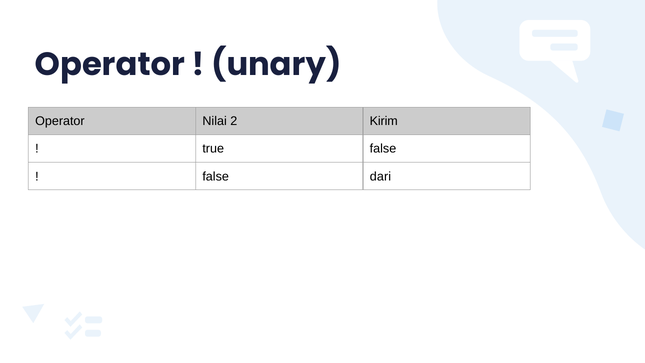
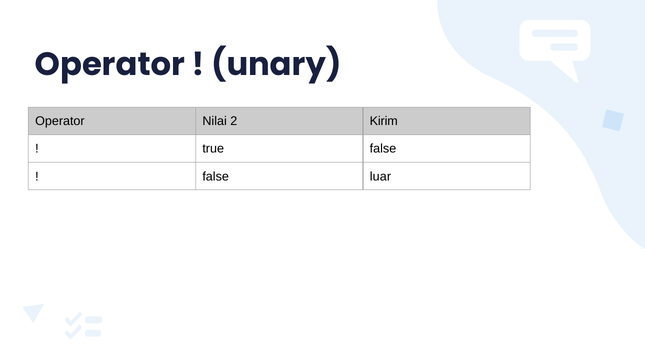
dari: dari -> luar
